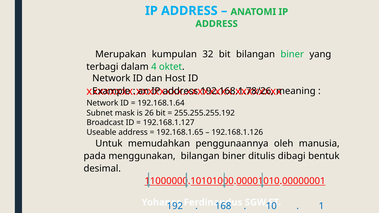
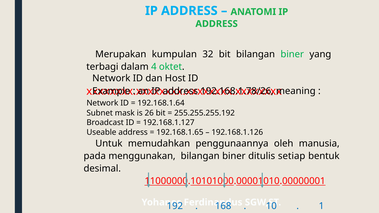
dibagi: dibagi -> setiap
